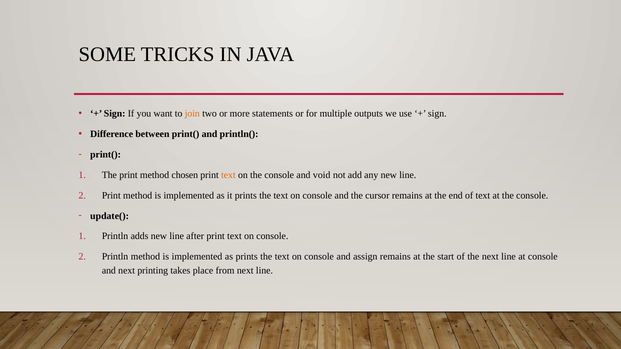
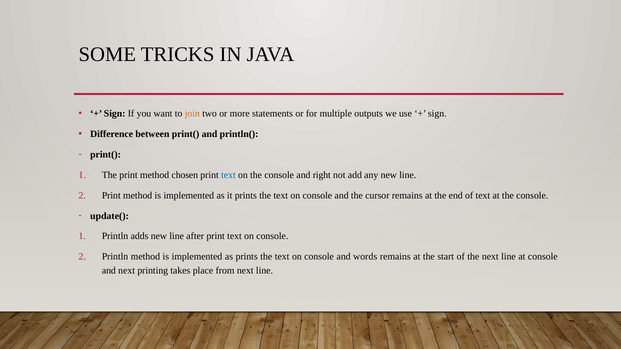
text at (228, 175) colour: orange -> blue
void: void -> right
assign: assign -> words
